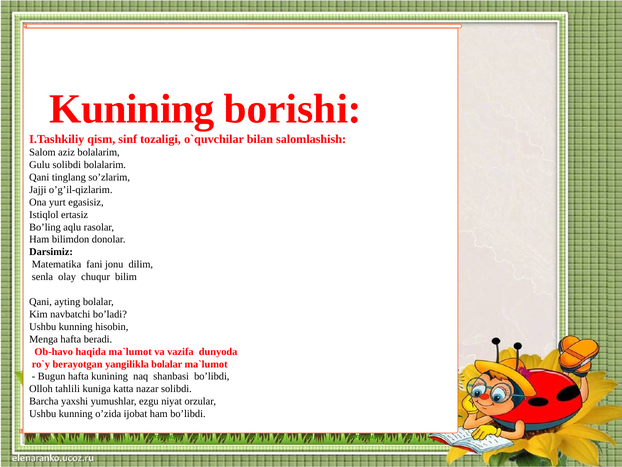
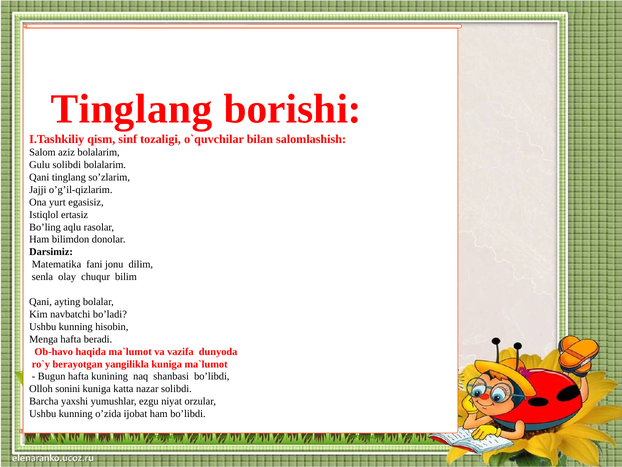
Kunining at (132, 109): Kunining -> Tinglang
yangilikla bolalar: bolalar -> kuniga
tahlili: tahlili -> sonini
